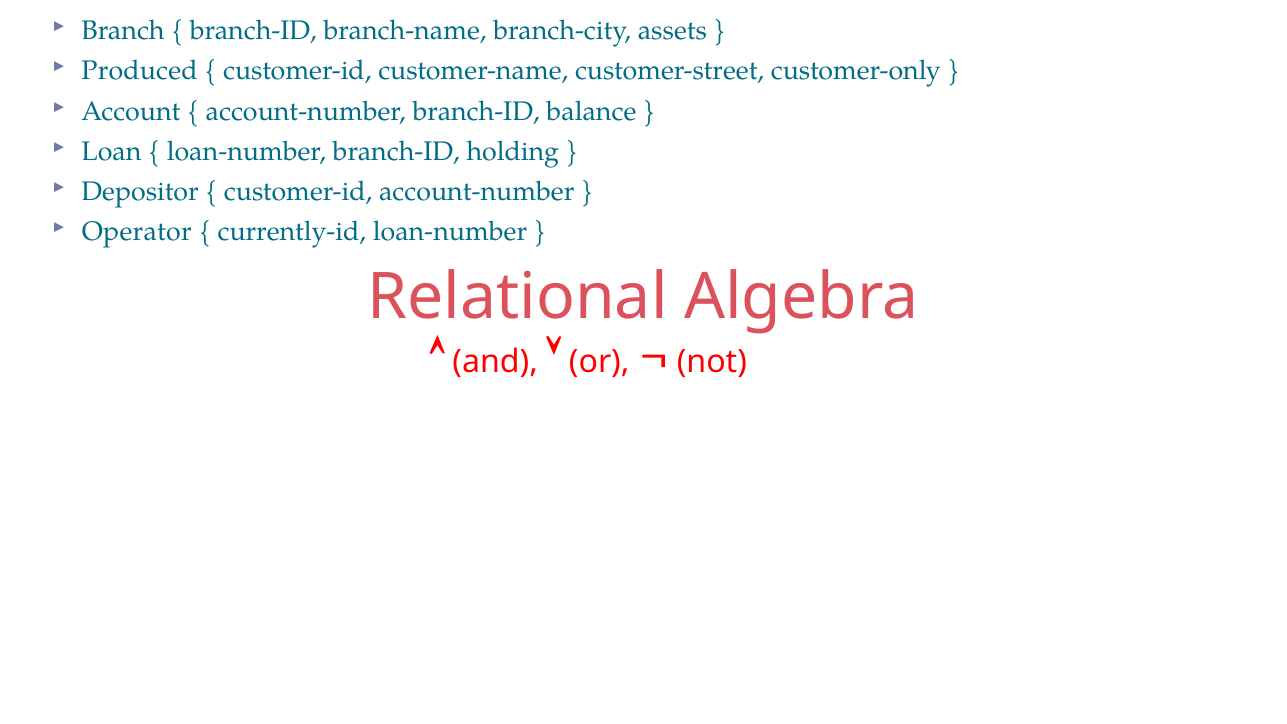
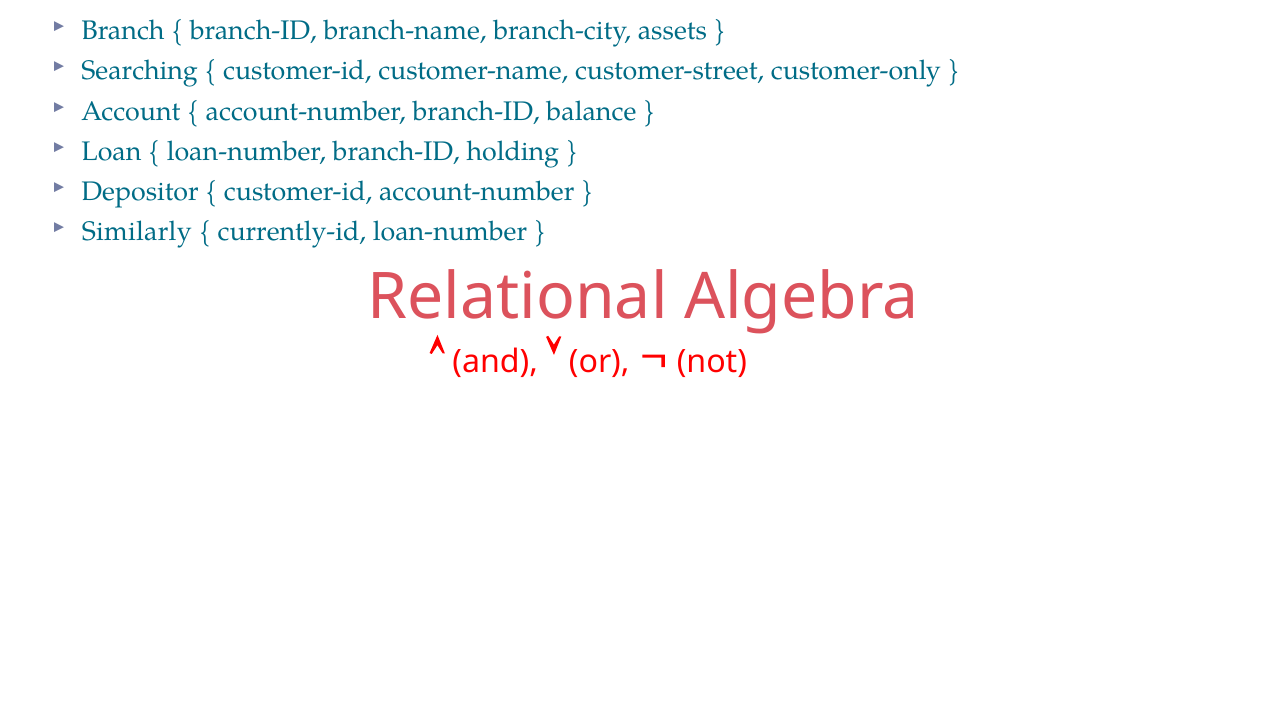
Produced: Produced -> Searching
Operator: Operator -> Similarly
